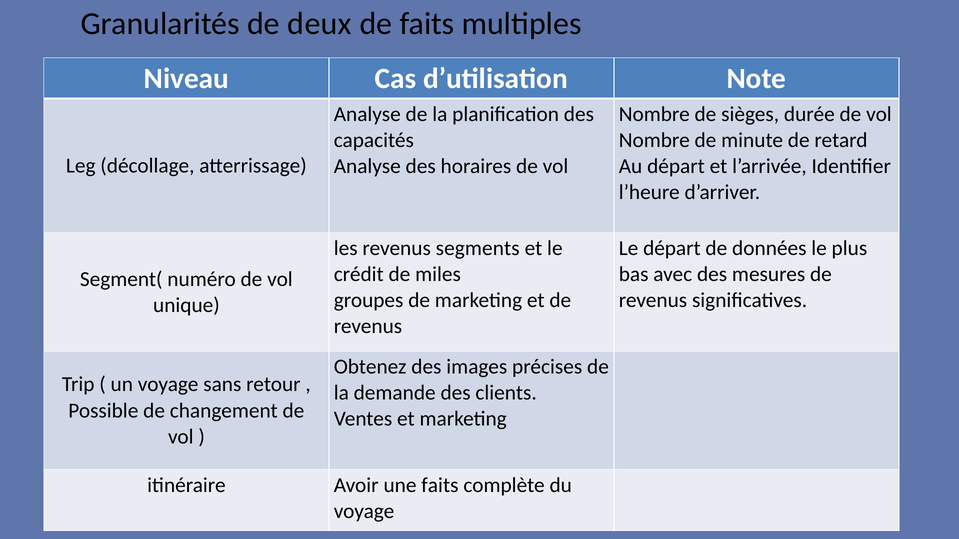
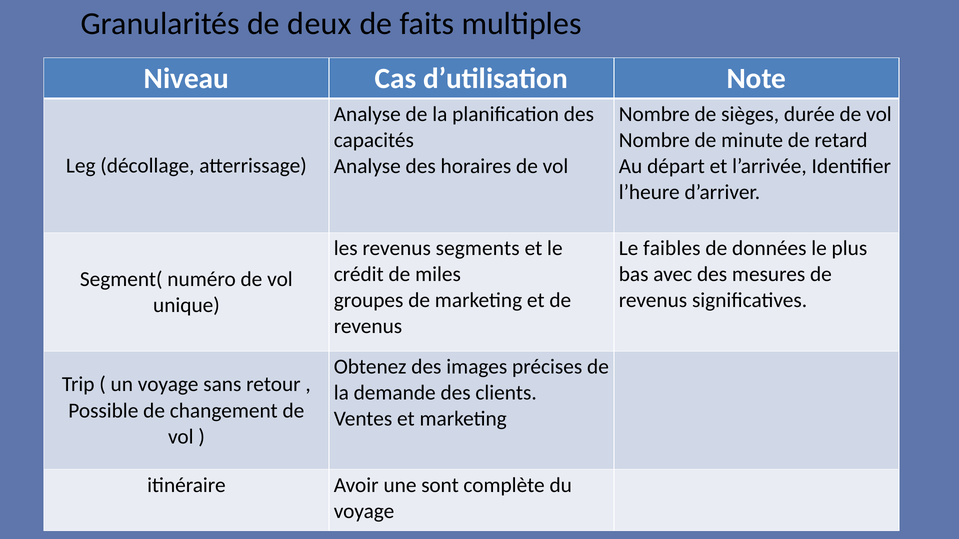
Le départ: départ -> faibles
une faits: faits -> sont
